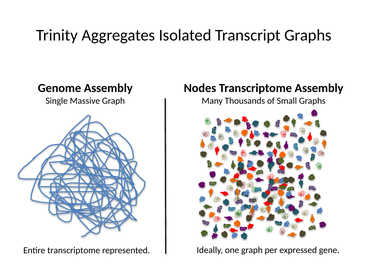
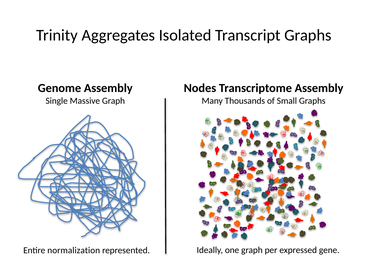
Entire transcriptome: transcriptome -> normalization
